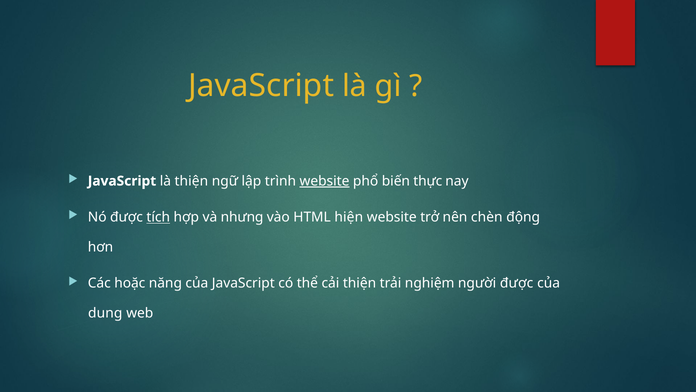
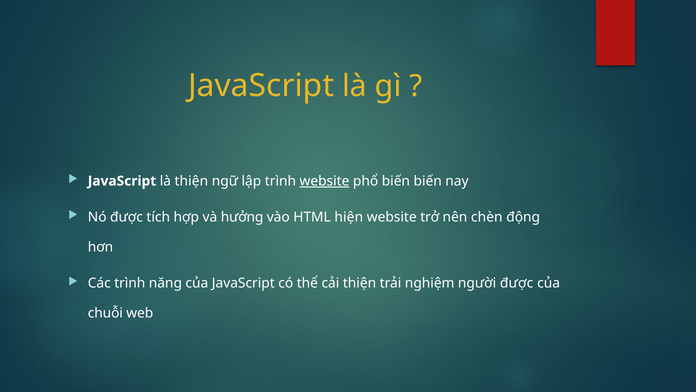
biến thực: thực -> biến
tích underline: present -> none
nhưng: nhưng -> hưởng
Các hoặc: hoặc -> trình
dung: dung -> chuỗi
